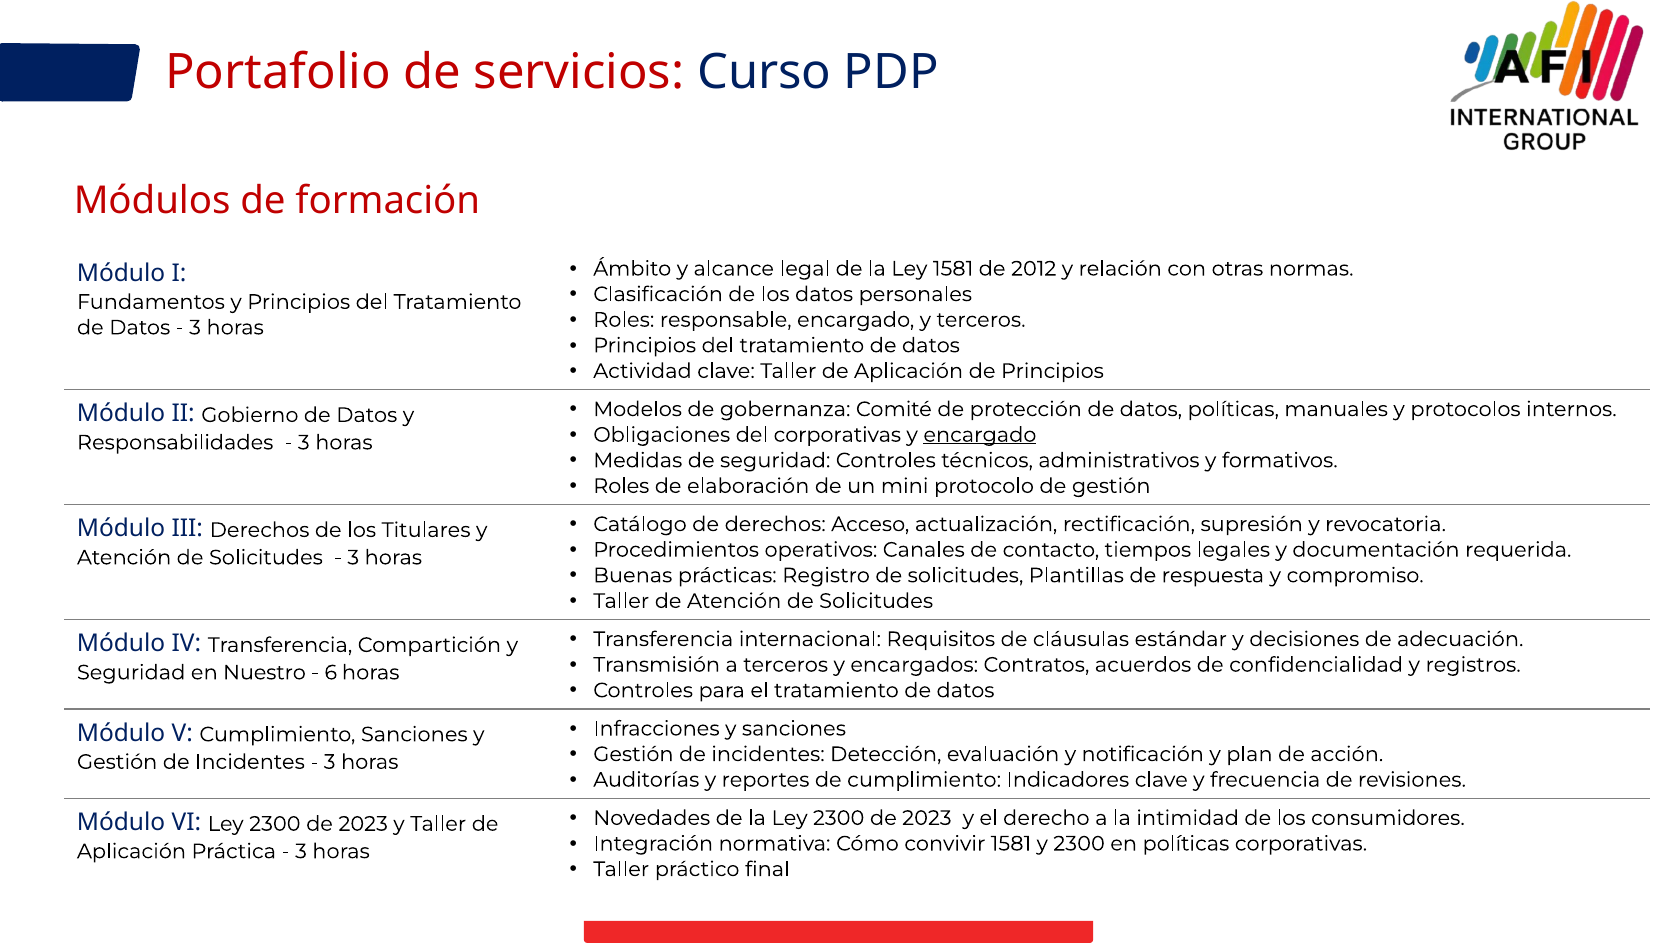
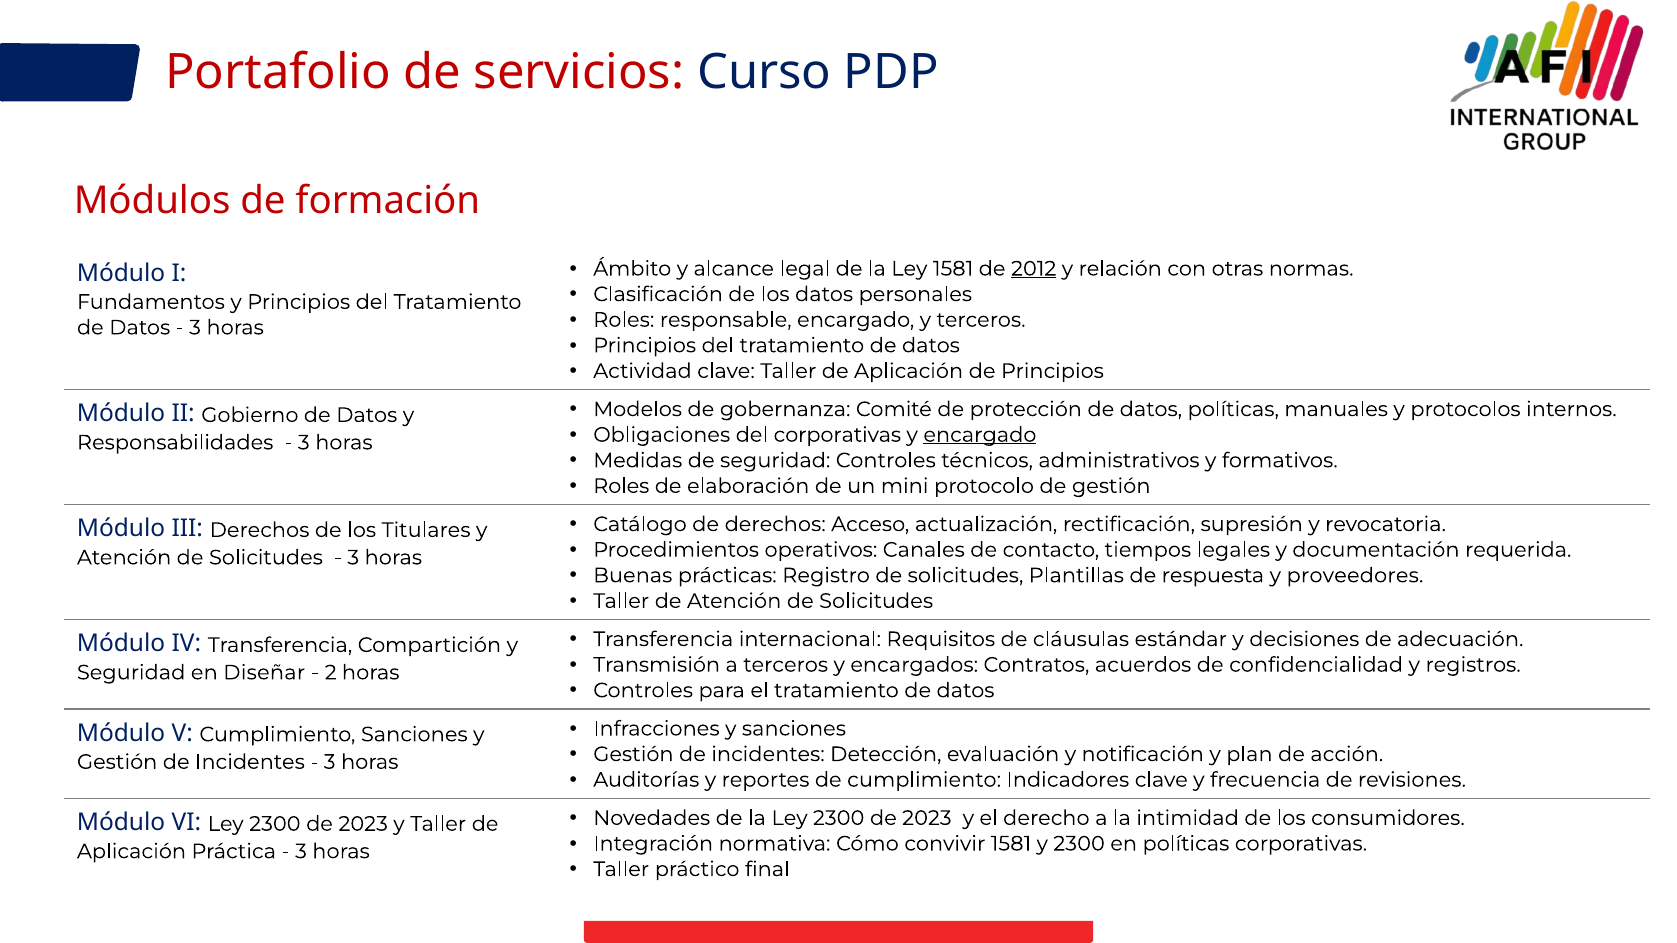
2012 underline: none -> present
compromiso: compromiso -> proveedores
Nuestro: Nuestro -> Diseñar
6: 6 -> 2
